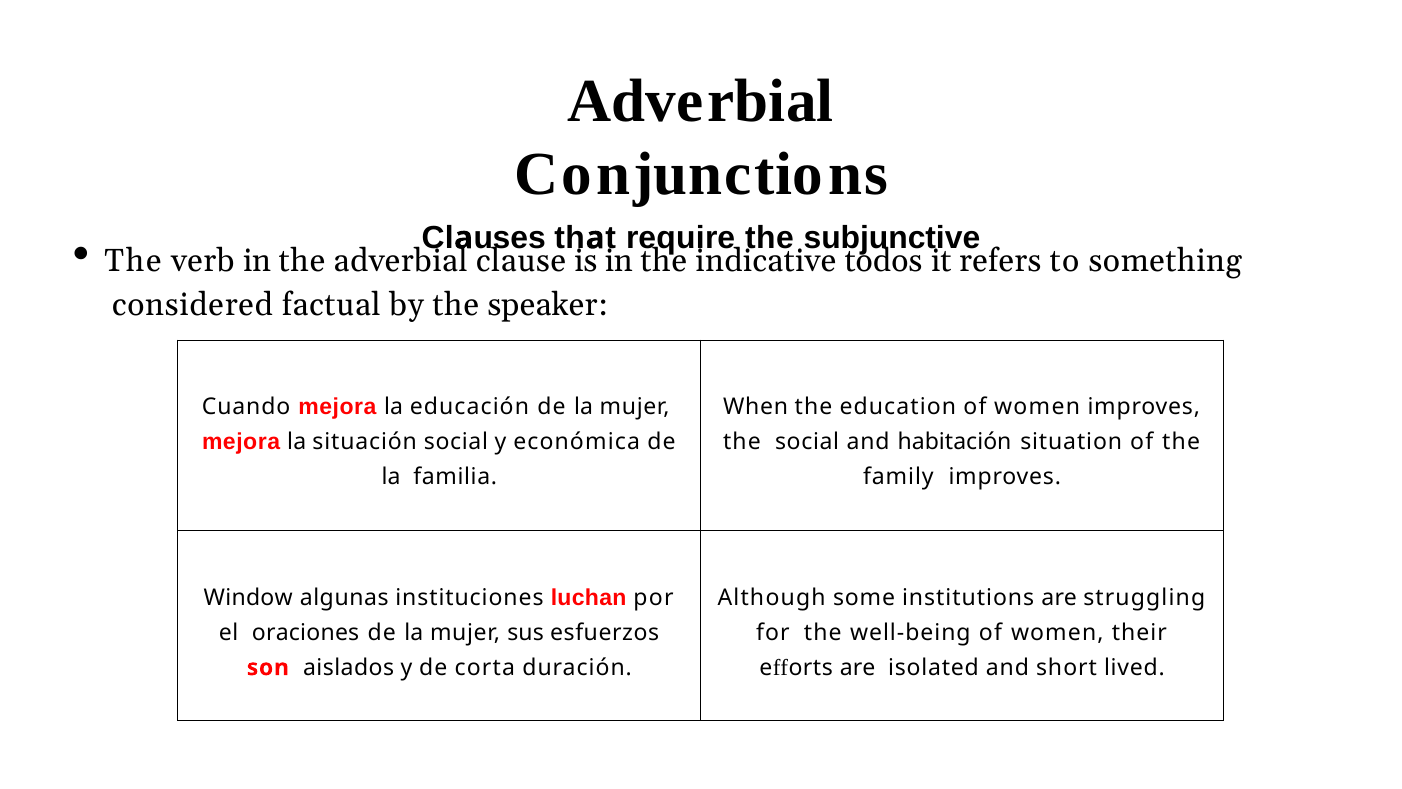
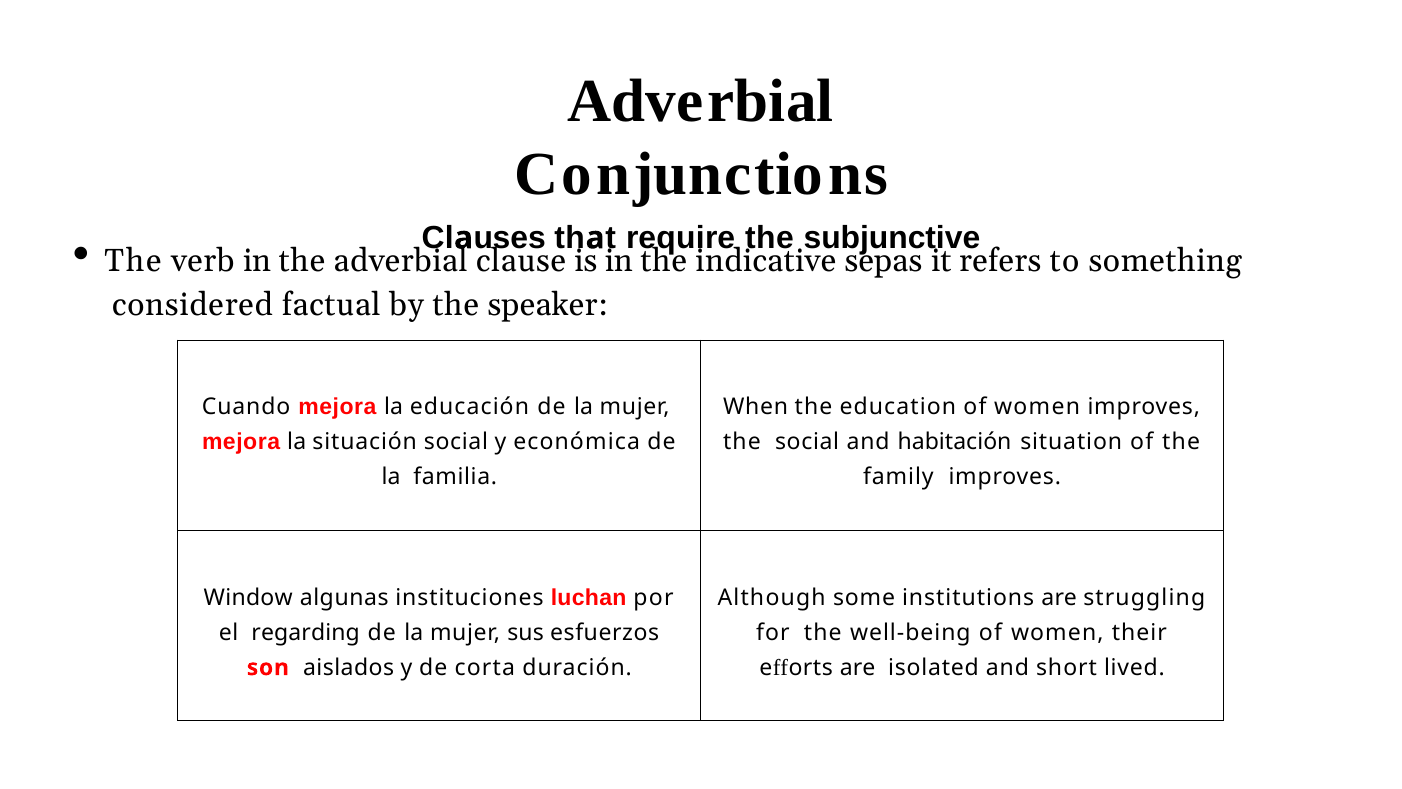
todos: todos -> sepas
oraciones: oraciones -> regarding
